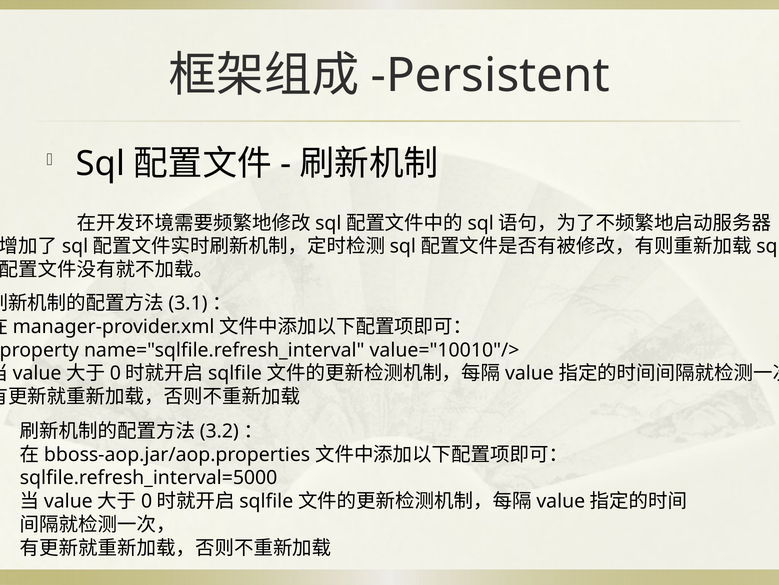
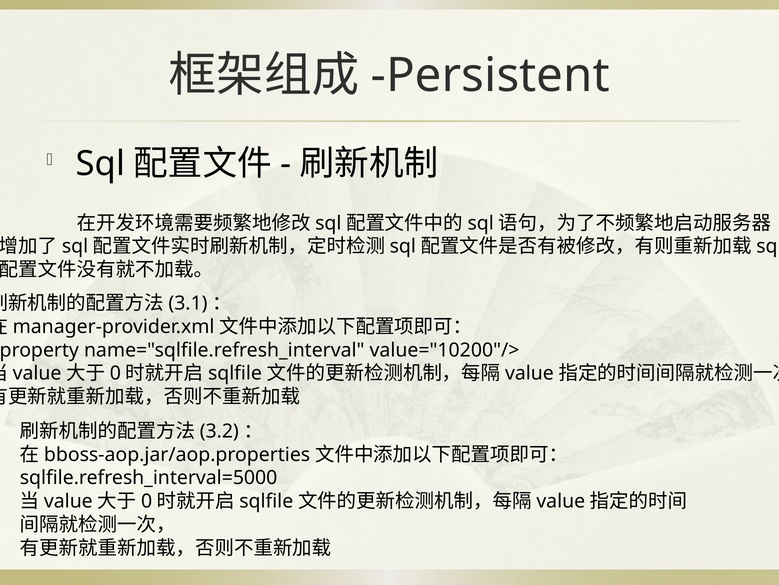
value="10010"/>: value="10010"/> -> value="10200"/>
